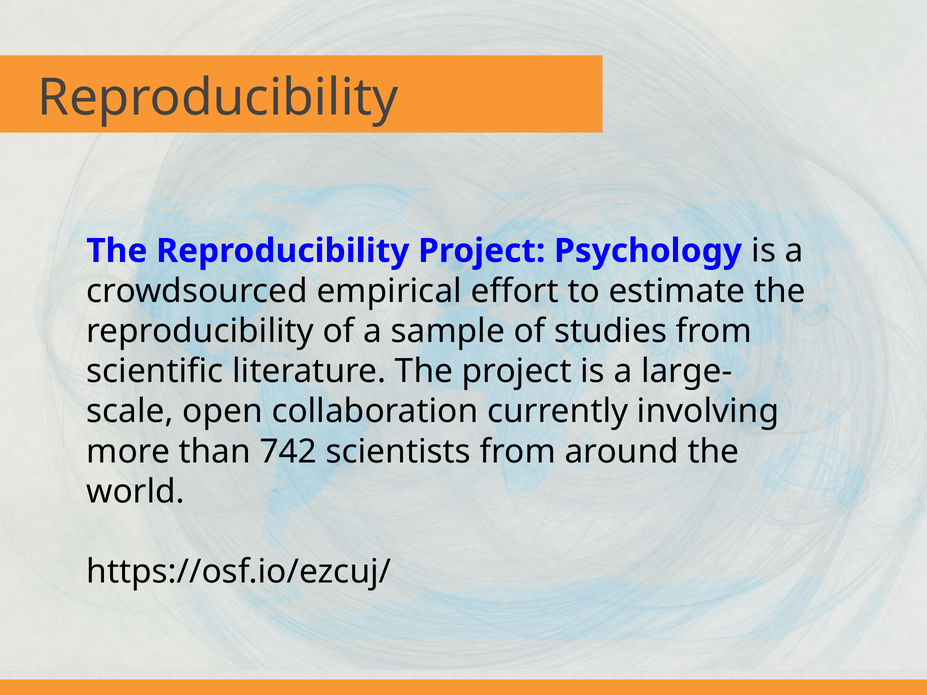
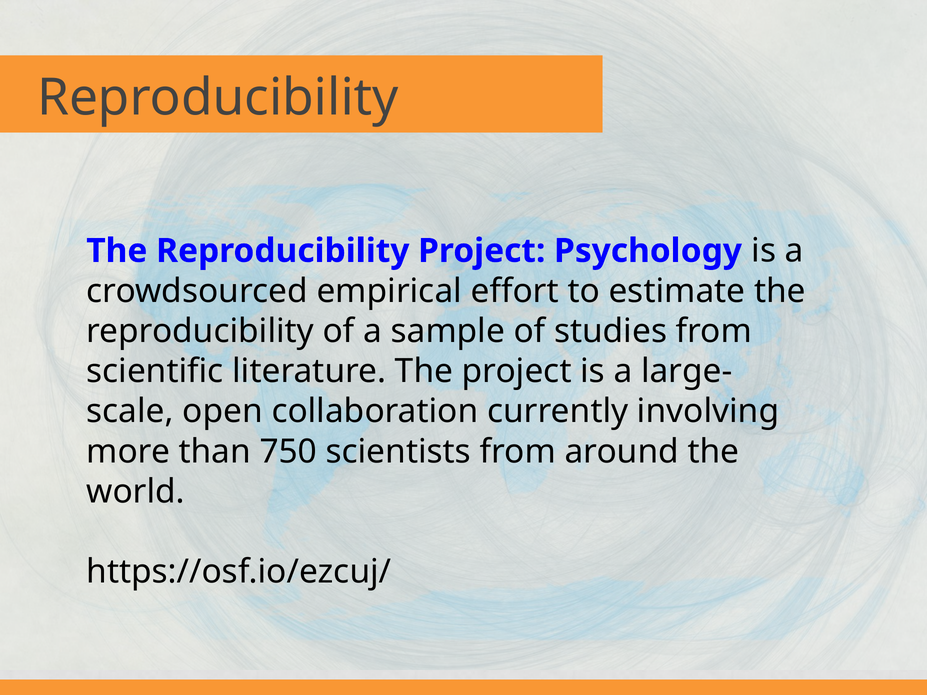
742: 742 -> 750
